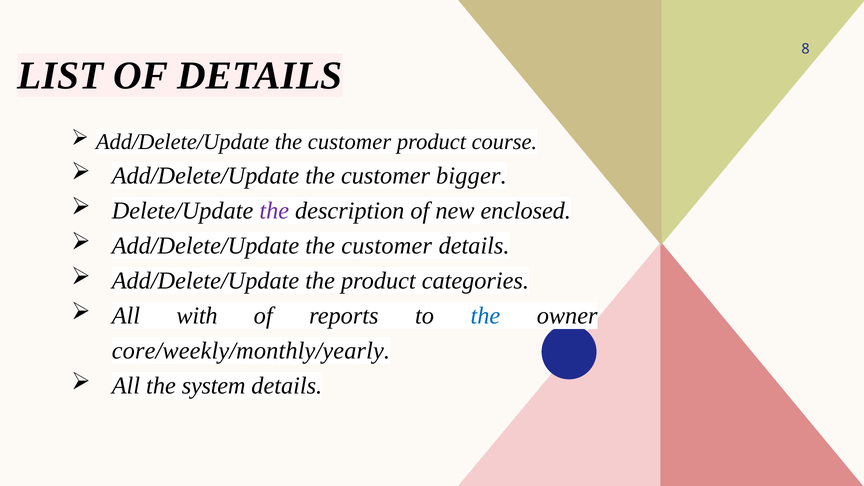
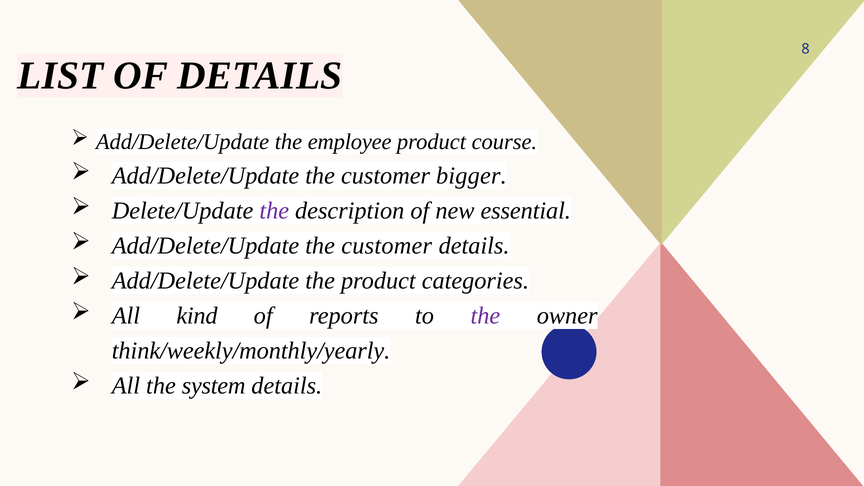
customer at (349, 142): customer -> employee
enclosed: enclosed -> essential
with: with -> kind
the at (485, 316) colour: blue -> purple
core/weekly/monthly/yearly: core/weekly/monthly/yearly -> think/weekly/monthly/yearly
